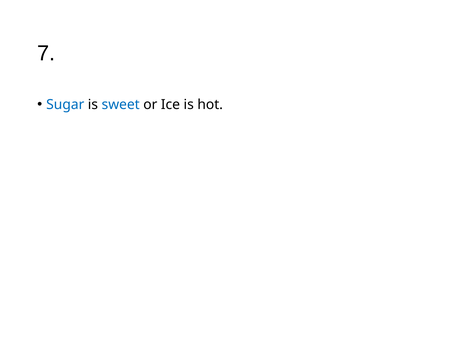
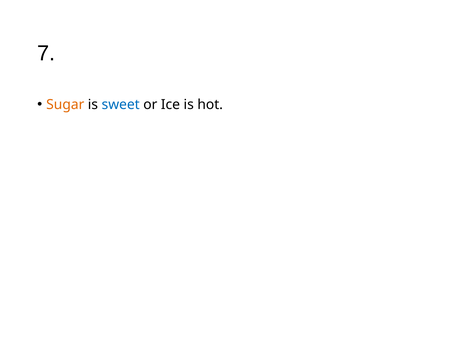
Sugar colour: blue -> orange
